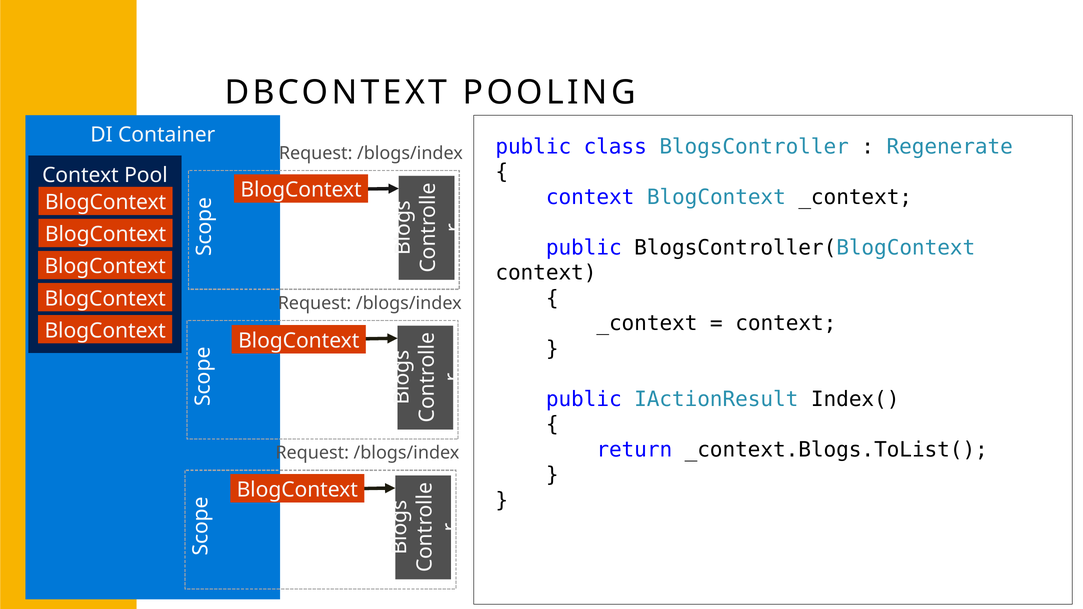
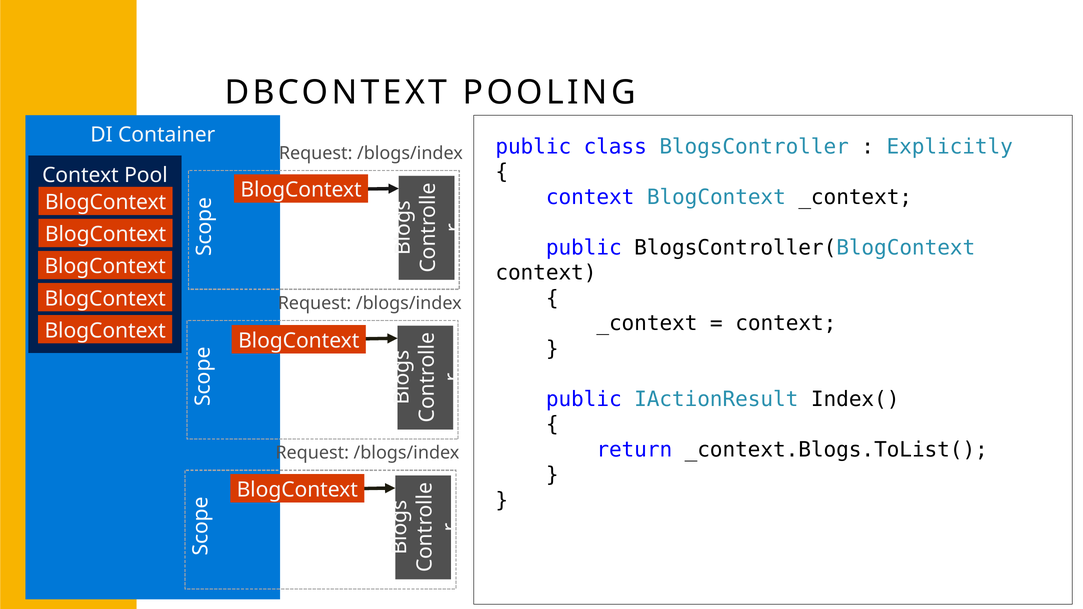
Regenerate: Regenerate -> Explicitly
